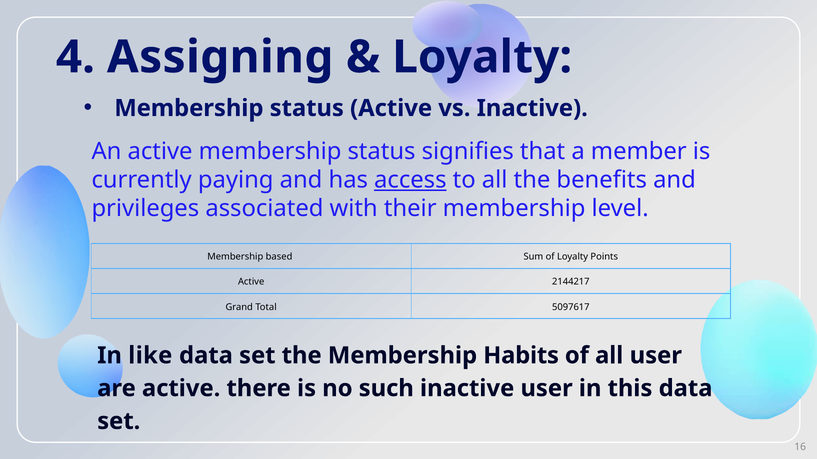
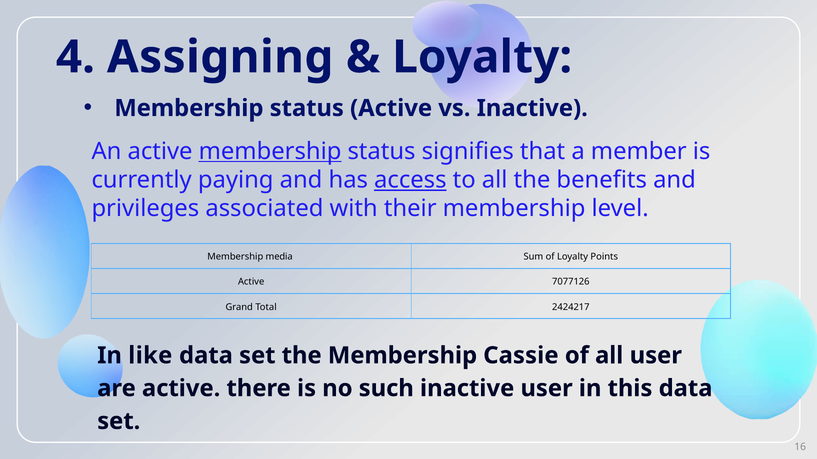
membership at (270, 151) underline: none -> present
based: based -> media
2144217: 2144217 -> 7077126
5097617: 5097617 -> 2424217
Habits: Habits -> Cassie
